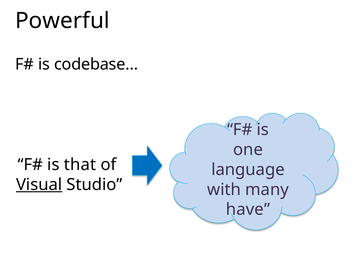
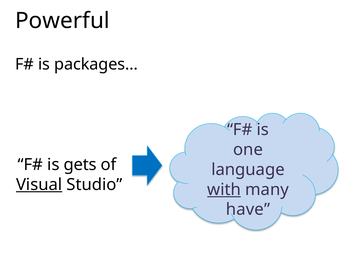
codebase…: codebase… -> packages…
that: that -> gets
with underline: none -> present
